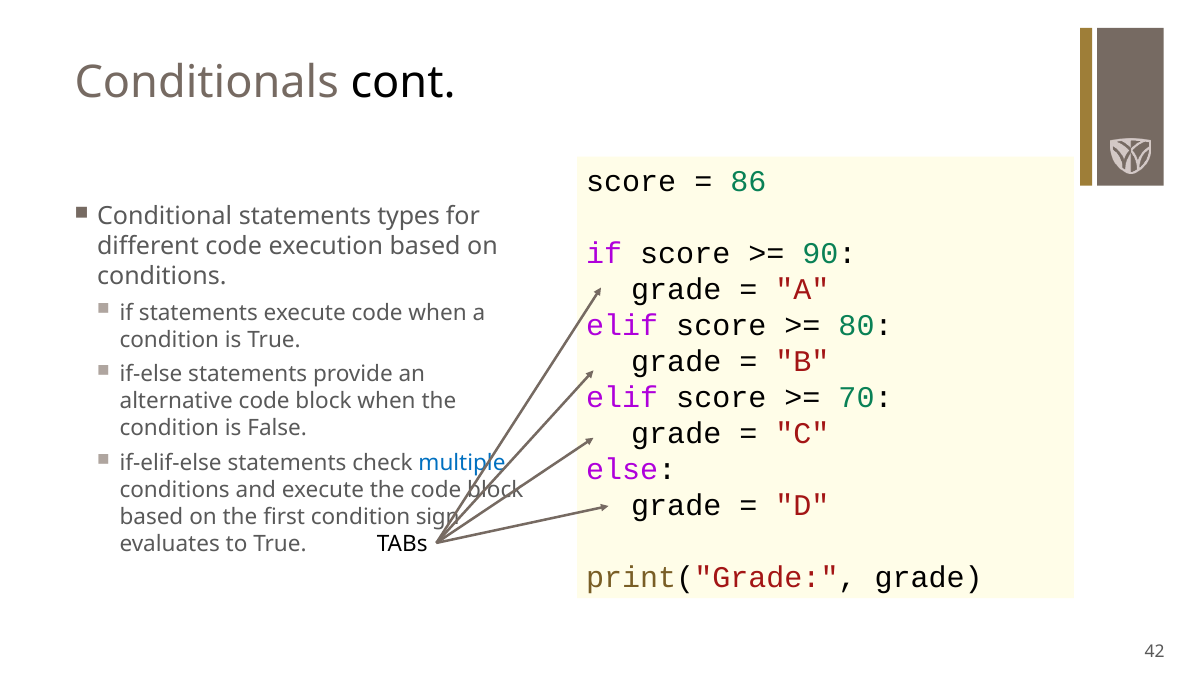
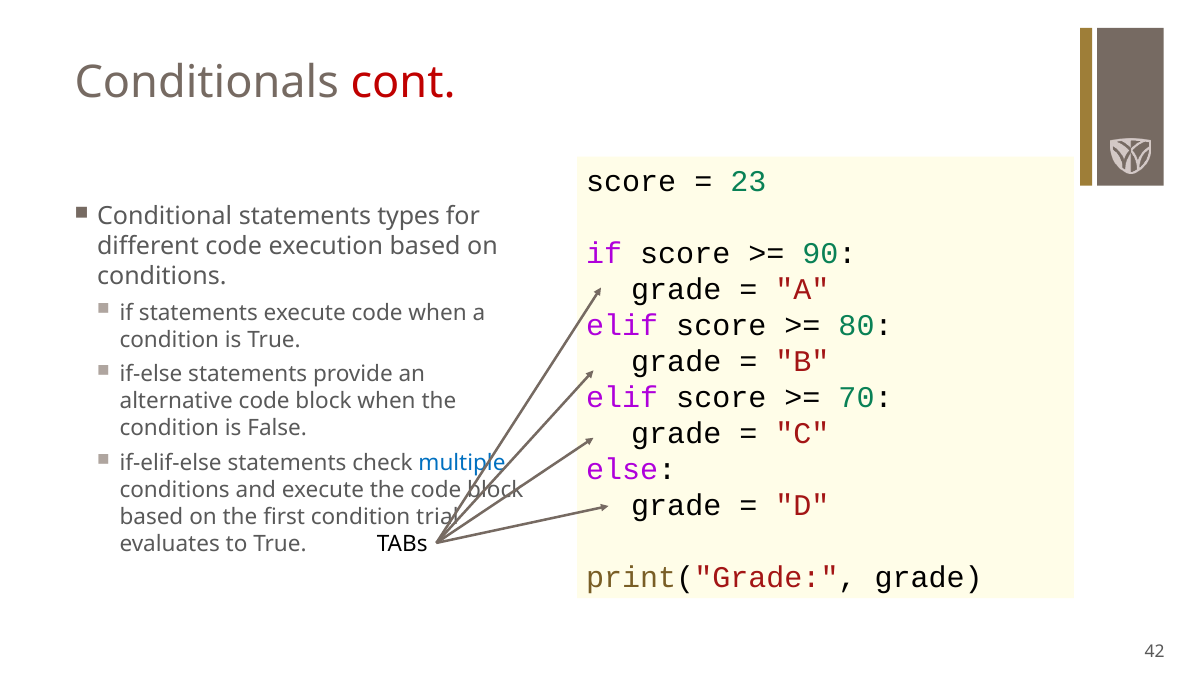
cont colour: black -> red
86: 86 -> 23
sign: sign -> trial
